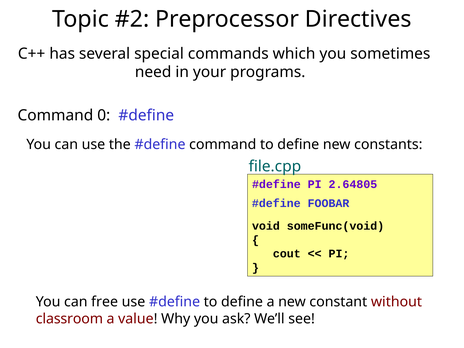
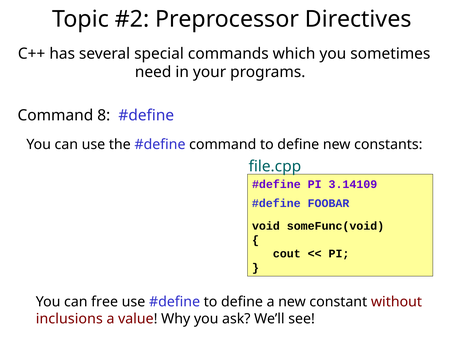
0: 0 -> 8
2.64805: 2.64805 -> 3.14109
classroom: classroom -> inclusions
